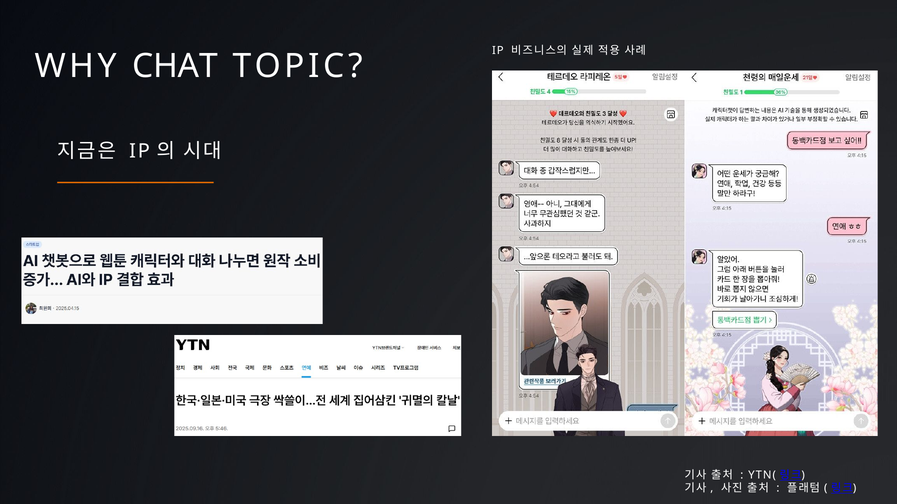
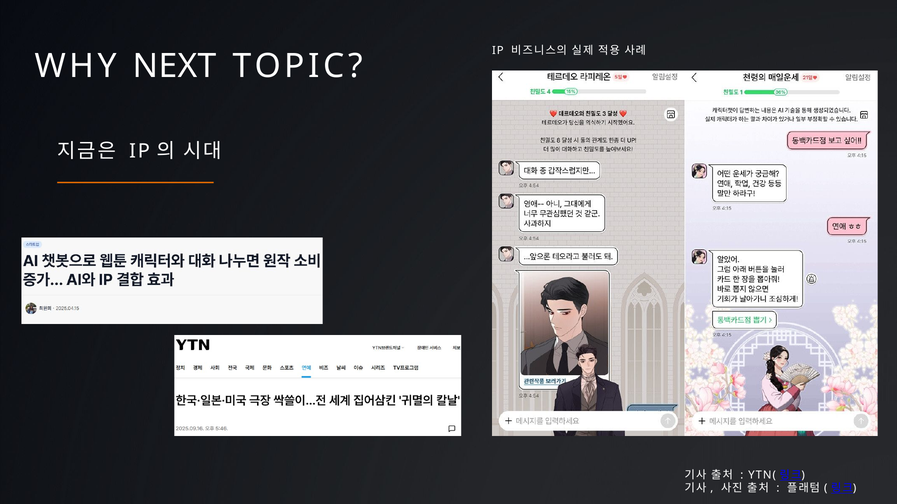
CHAT: CHAT -> NEXT
